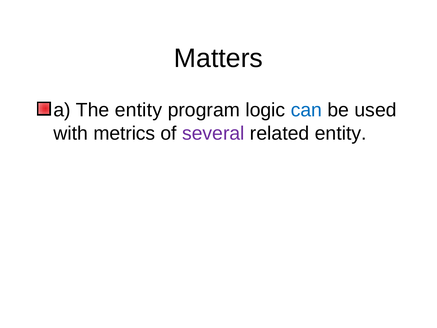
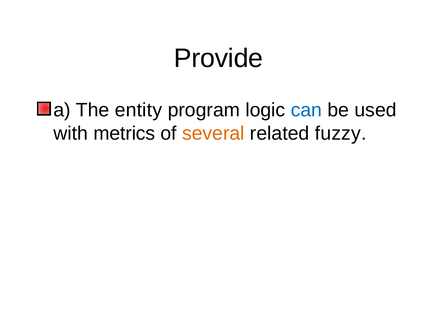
Matters: Matters -> Provide
several colour: purple -> orange
related entity: entity -> fuzzy
